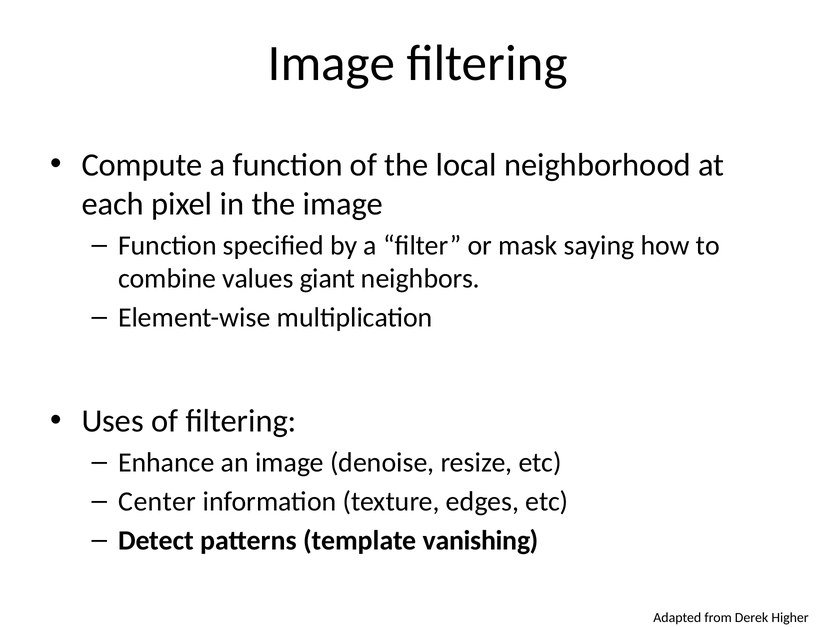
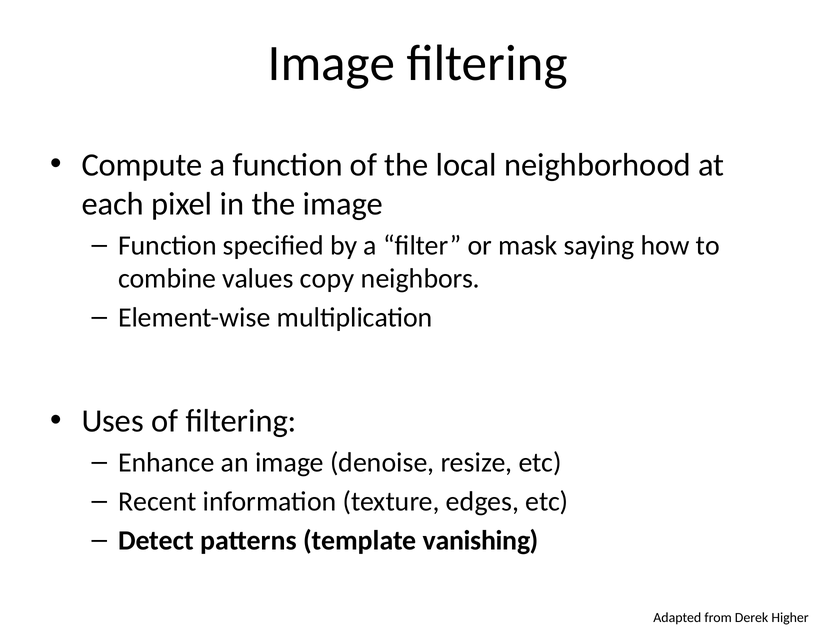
giant: giant -> copy
Center: Center -> Recent
